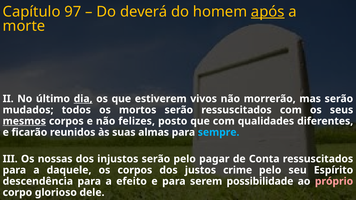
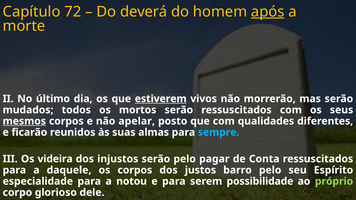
97: 97 -> 72
dia underline: present -> none
estiverem underline: none -> present
felizes: felizes -> apelar
nossas: nossas -> videira
crime: crime -> barro
descendência: descendência -> especialidade
efeito: efeito -> notou
próprio colour: pink -> light green
